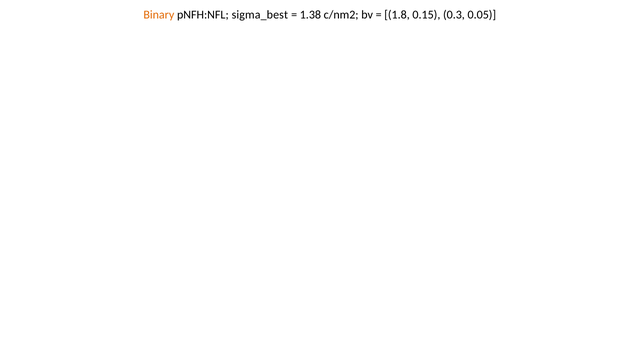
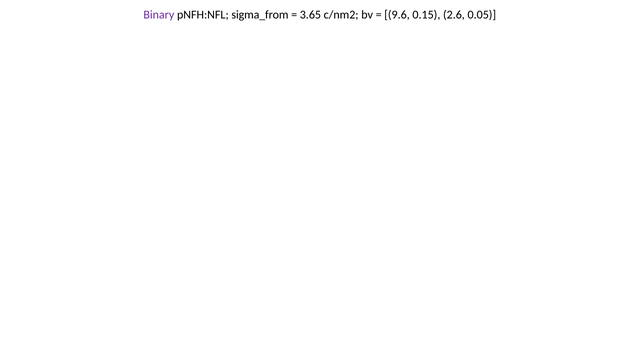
Binary colour: orange -> purple
sigma_best: sigma_best -> sigma_from
1.38: 1.38 -> 3.65
1.8: 1.8 -> 9.6
0.3: 0.3 -> 2.6
